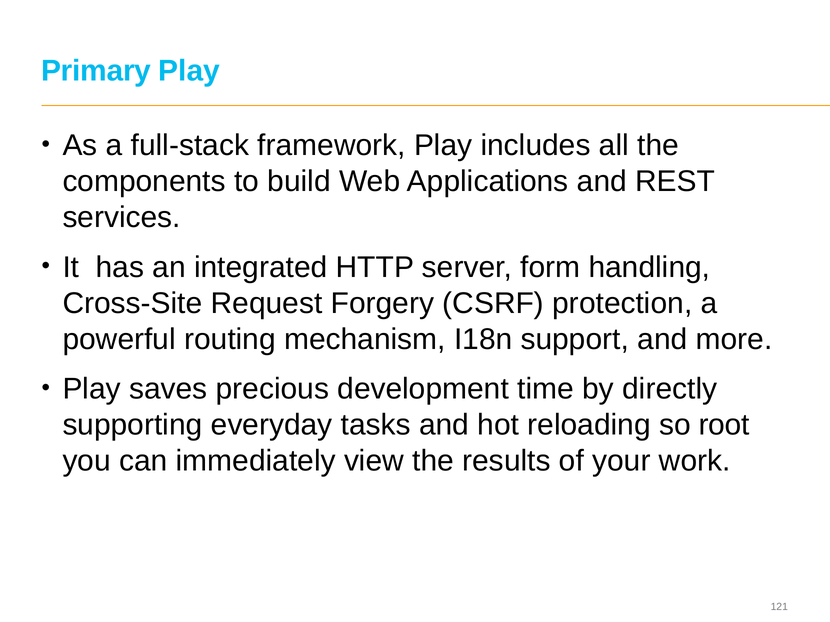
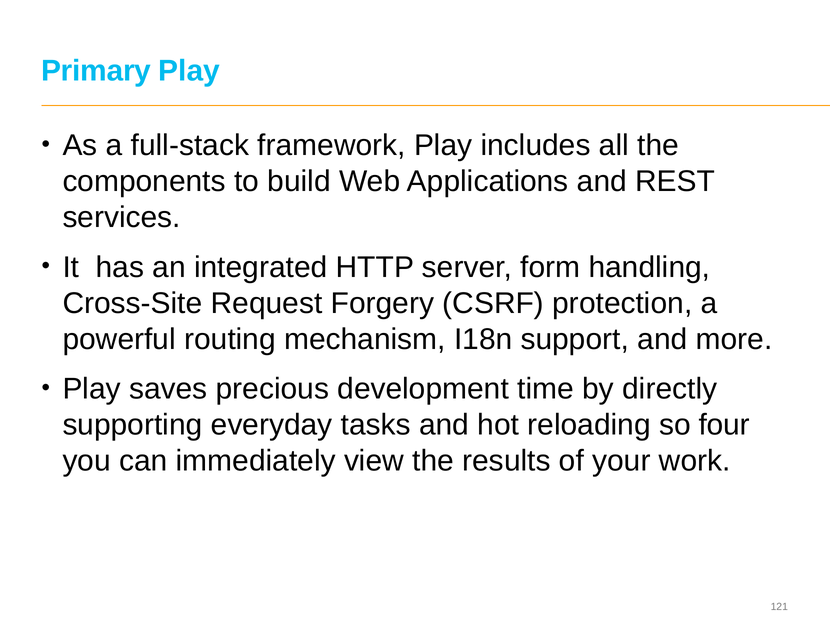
root: root -> four
